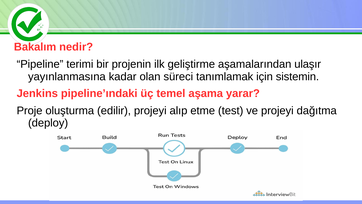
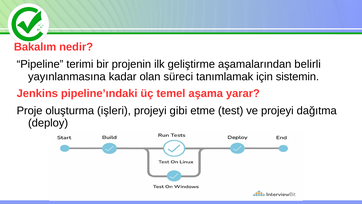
ulaşır: ulaşır -> belirli
edilir: edilir -> işleri
alıp: alıp -> gibi
